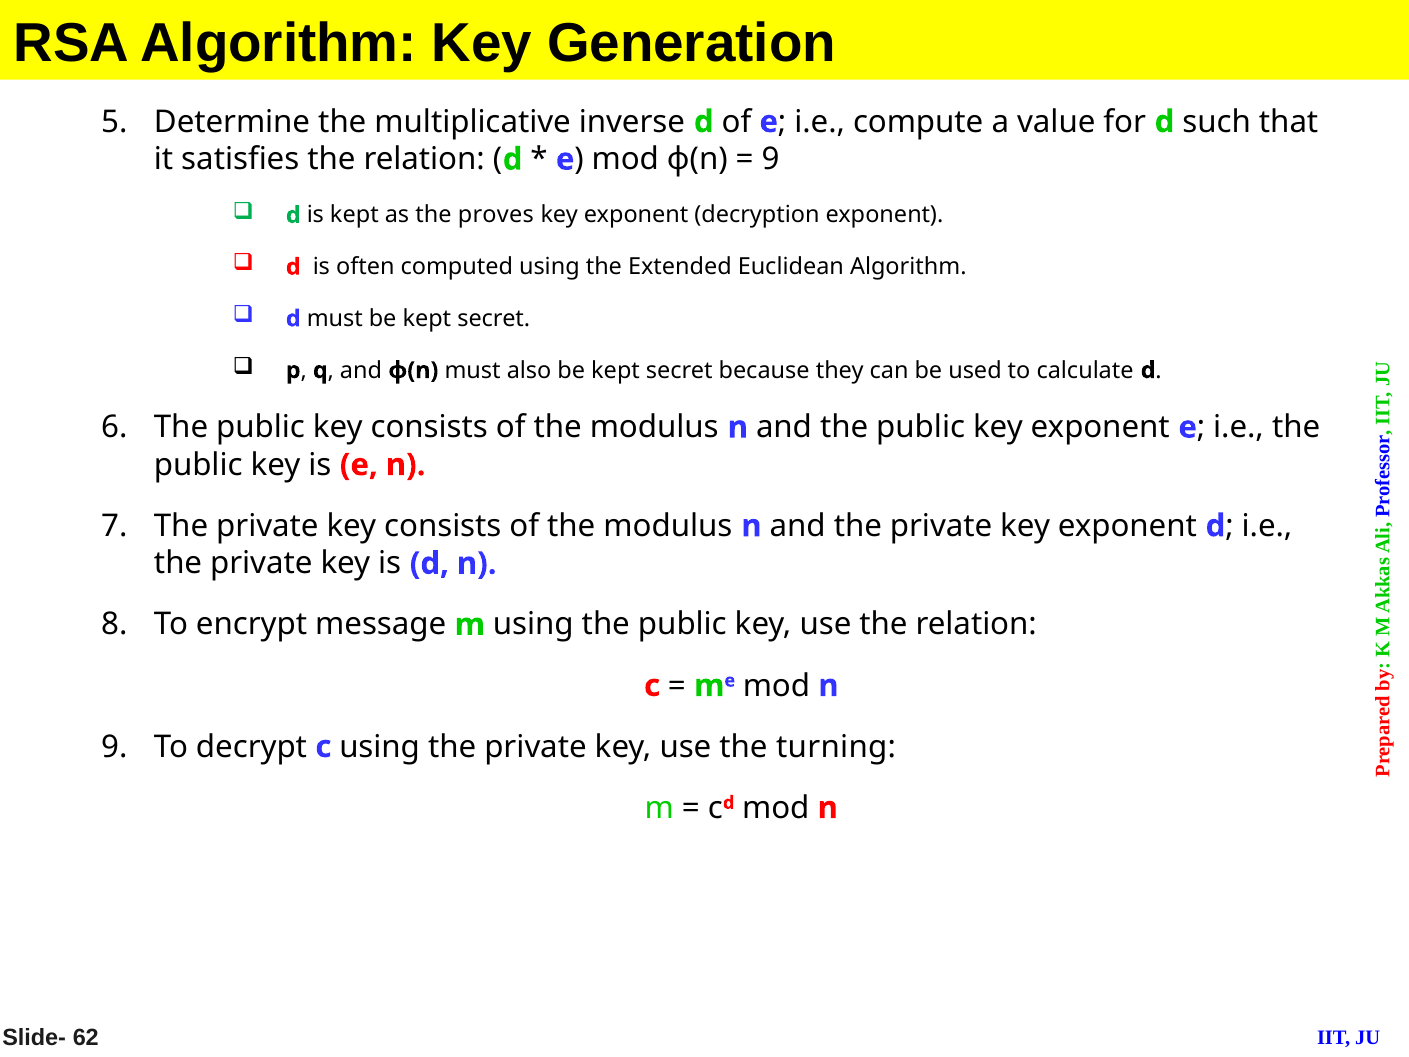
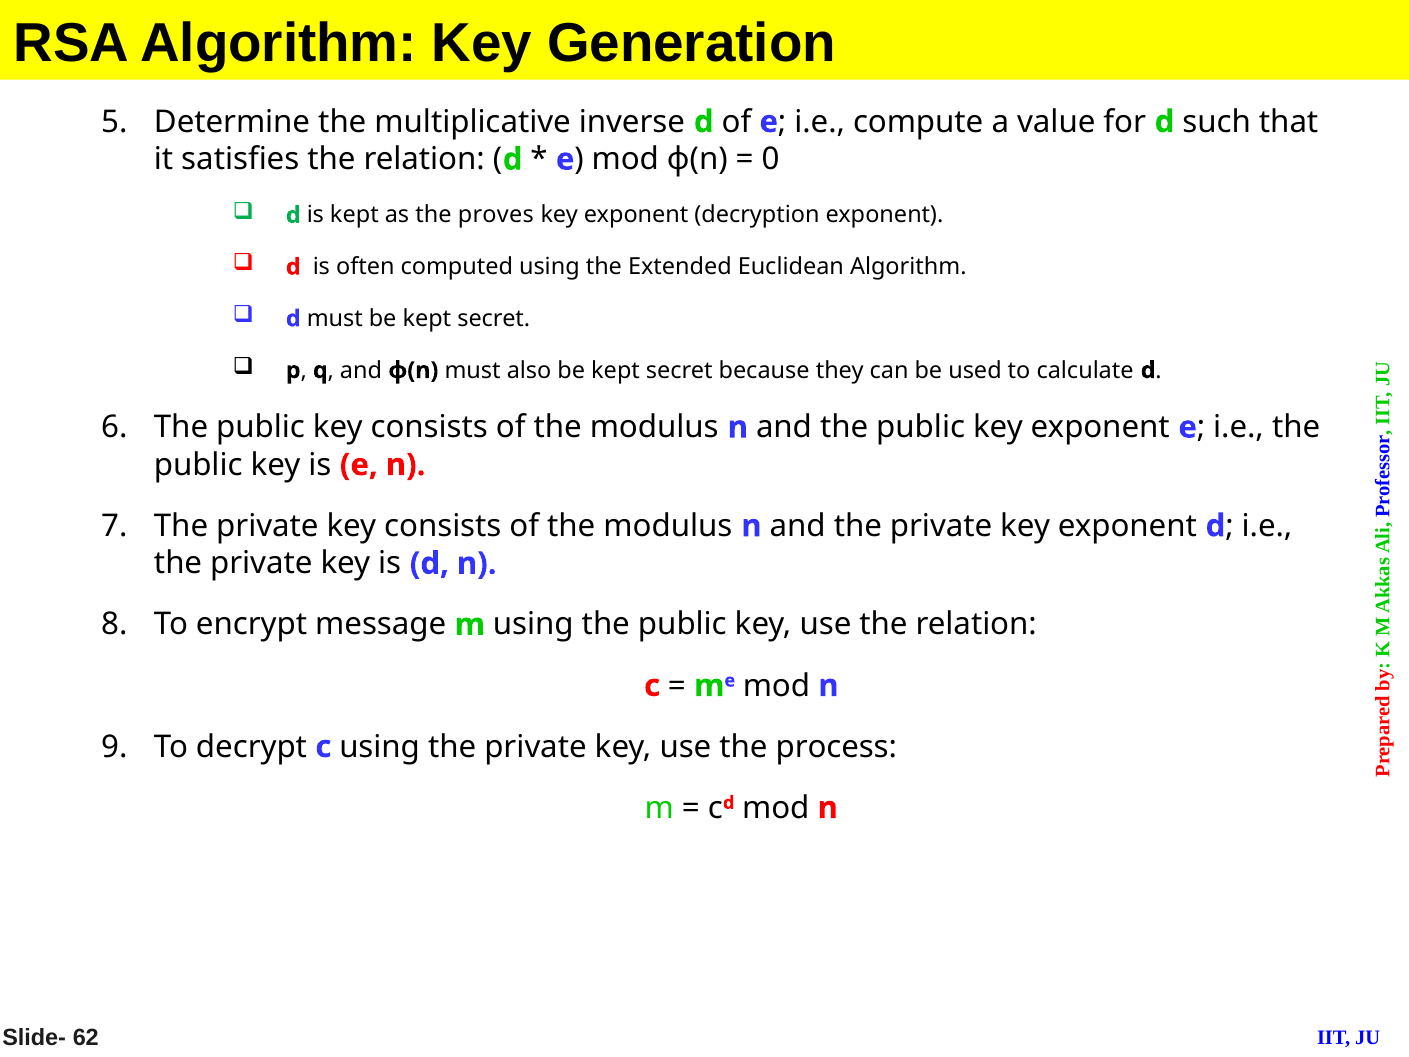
9 at (771, 159): 9 -> 0
turning: turning -> process
